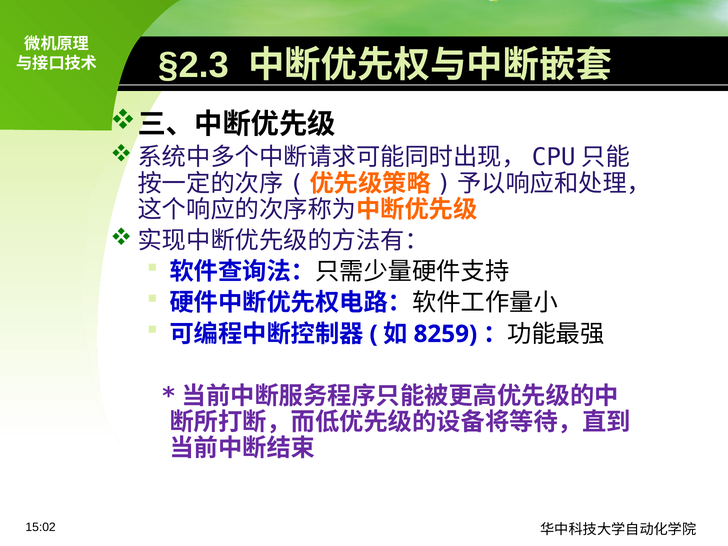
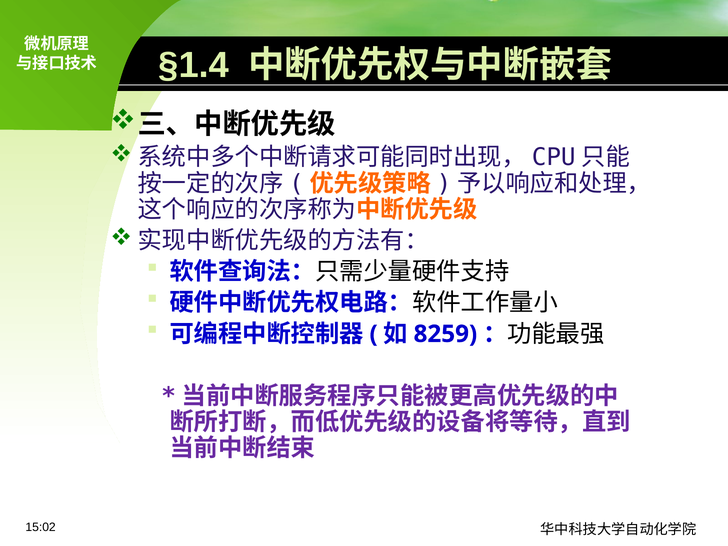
§2.3: §2.3 -> §1.4
